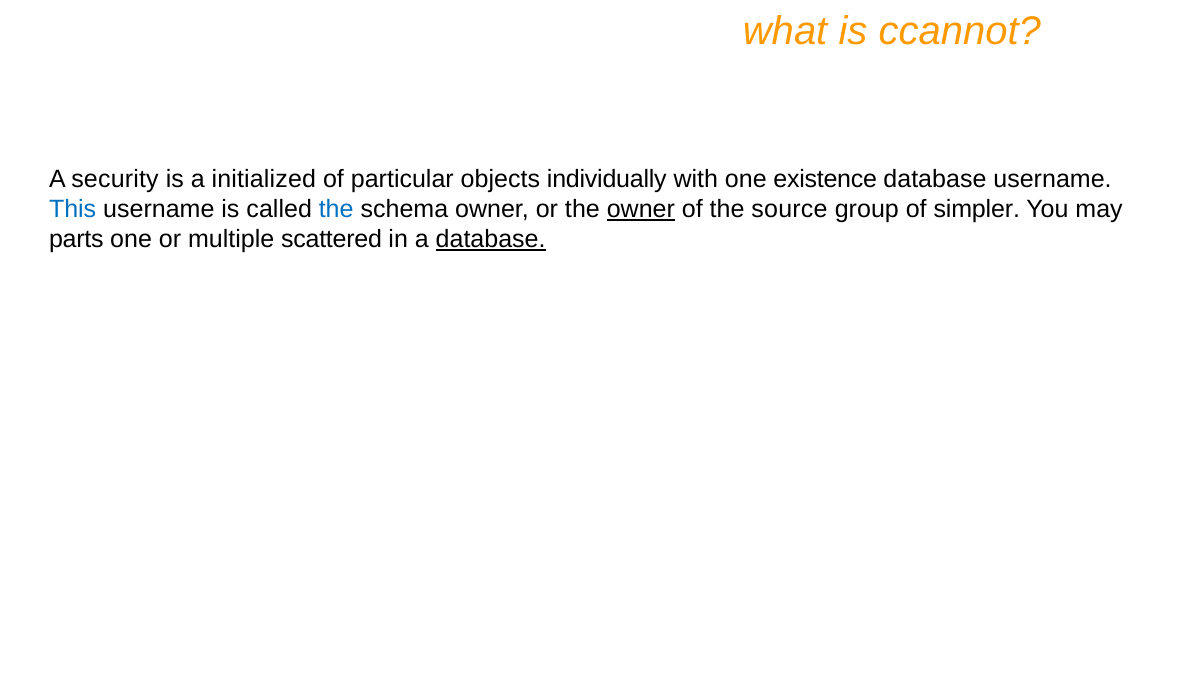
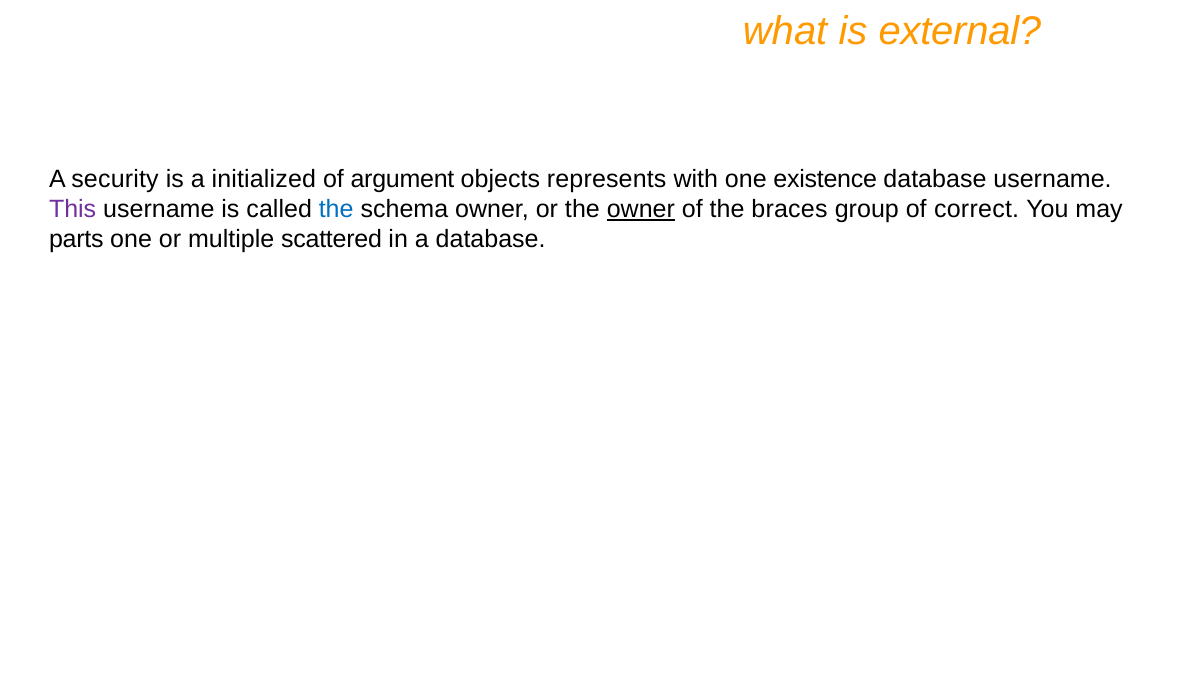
ccannot: ccannot -> external
particular: particular -> argument
individually: individually -> represents
This colour: blue -> purple
source: source -> braces
simpler: simpler -> correct
database at (491, 239) underline: present -> none
